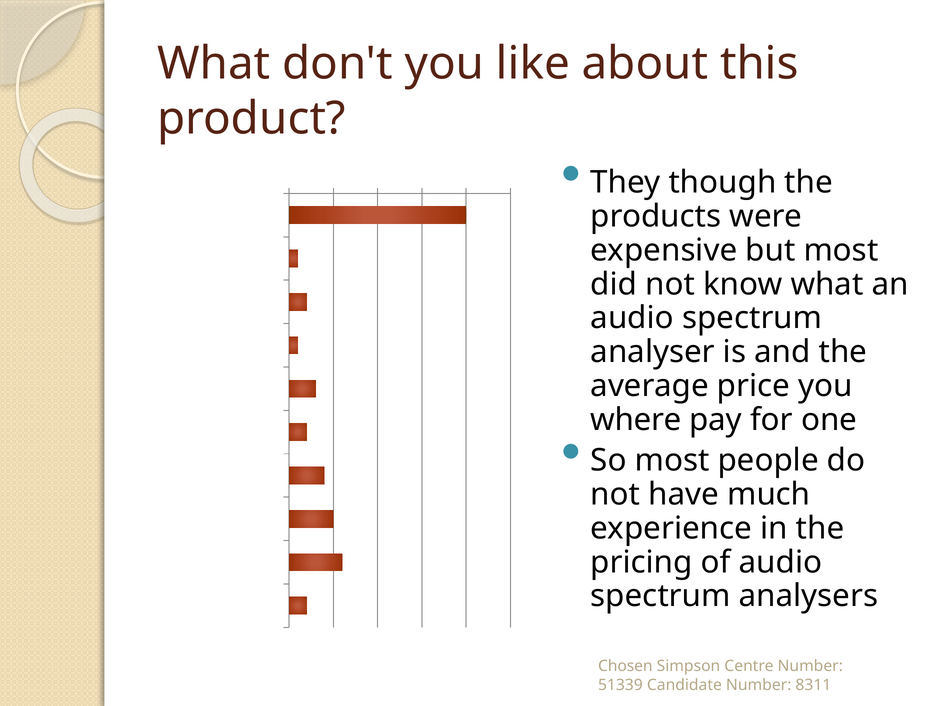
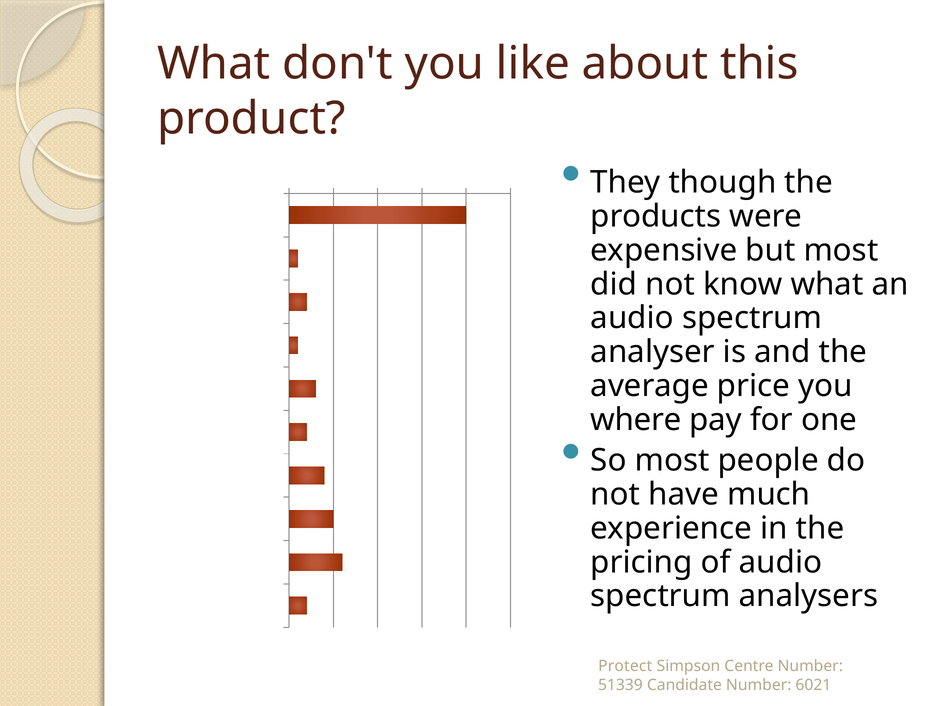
Chosen: Chosen -> Protect
8311: 8311 -> 6021
